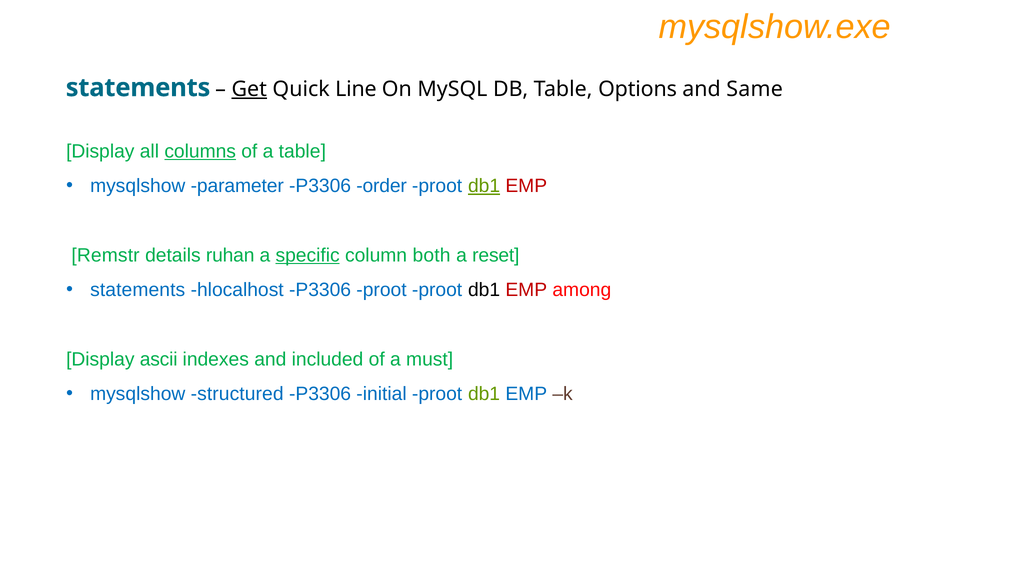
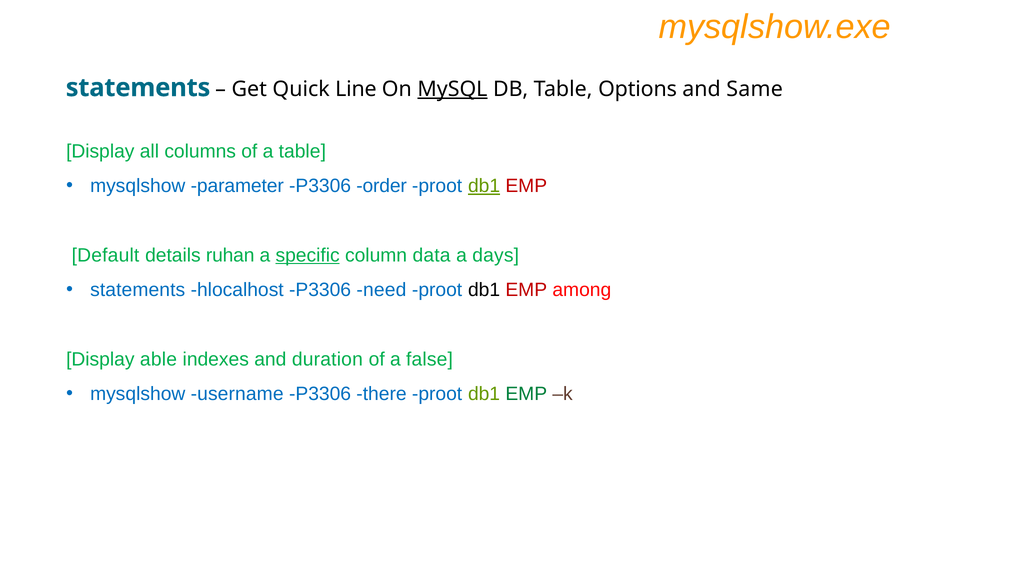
Get underline: present -> none
MySQL underline: none -> present
columns underline: present -> none
Remstr: Remstr -> Default
both: both -> data
reset: reset -> days
P3306 proot: proot -> need
ascii: ascii -> able
included: included -> duration
must: must -> false
structured: structured -> username
initial: initial -> there
EMP at (526, 394) colour: blue -> green
